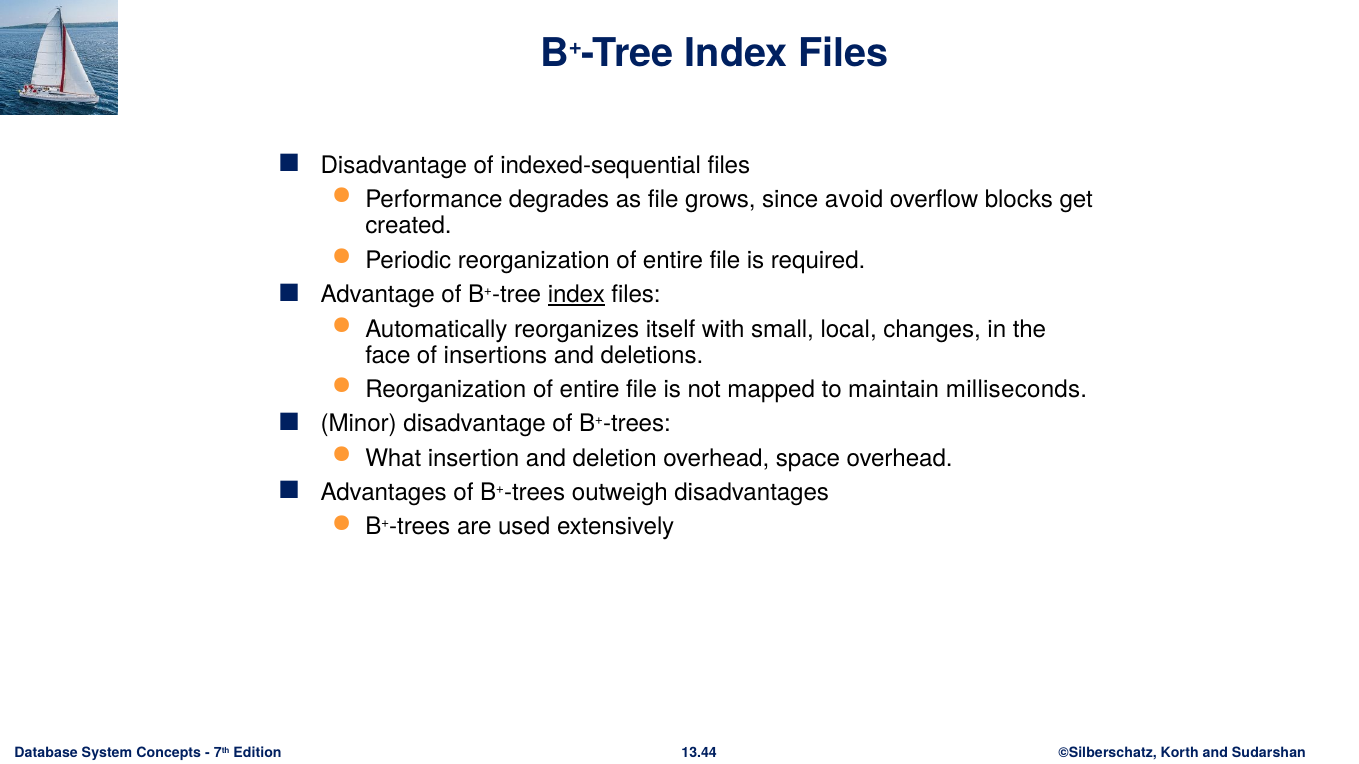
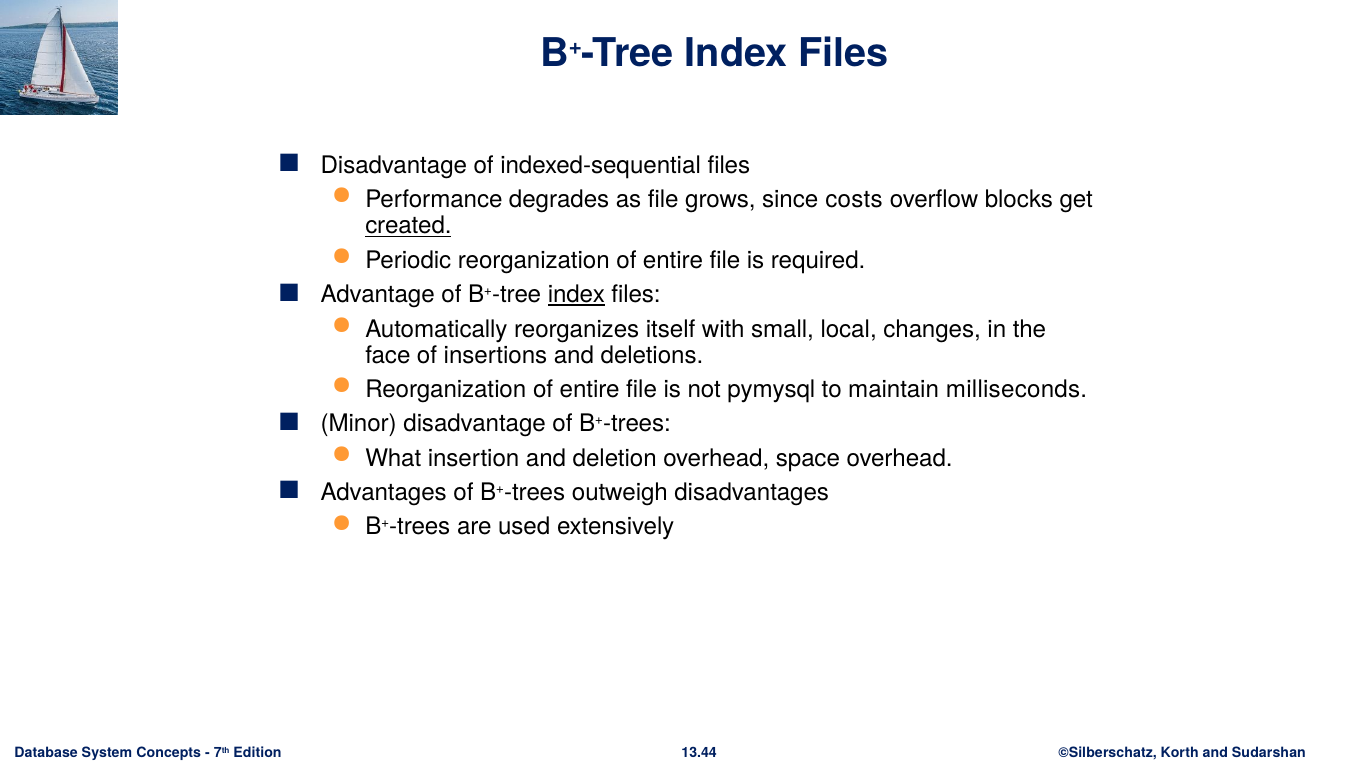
avoid: avoid -> costs
created underline: none -> present
mapped: mapped -> pymysql
